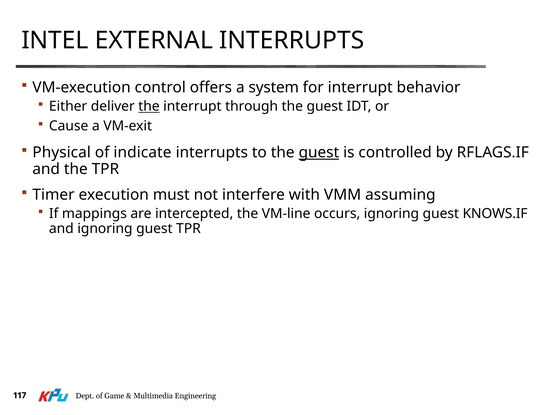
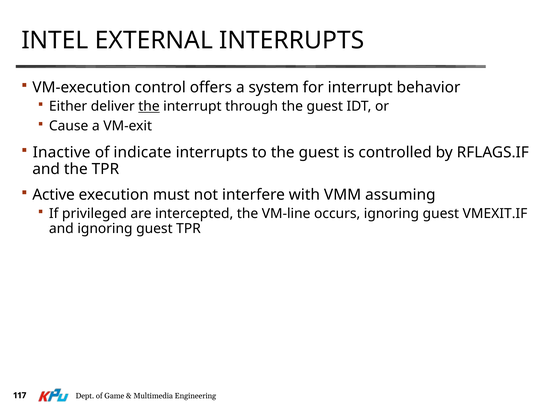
Physical: Physical -> Inactive
guest at (319, 152) underline: present -> none
Timer: Timer -> Active
mappings: mappings -> privileged
KNOWS.IF: KNOWS.IF -> VMEXIT.IF
